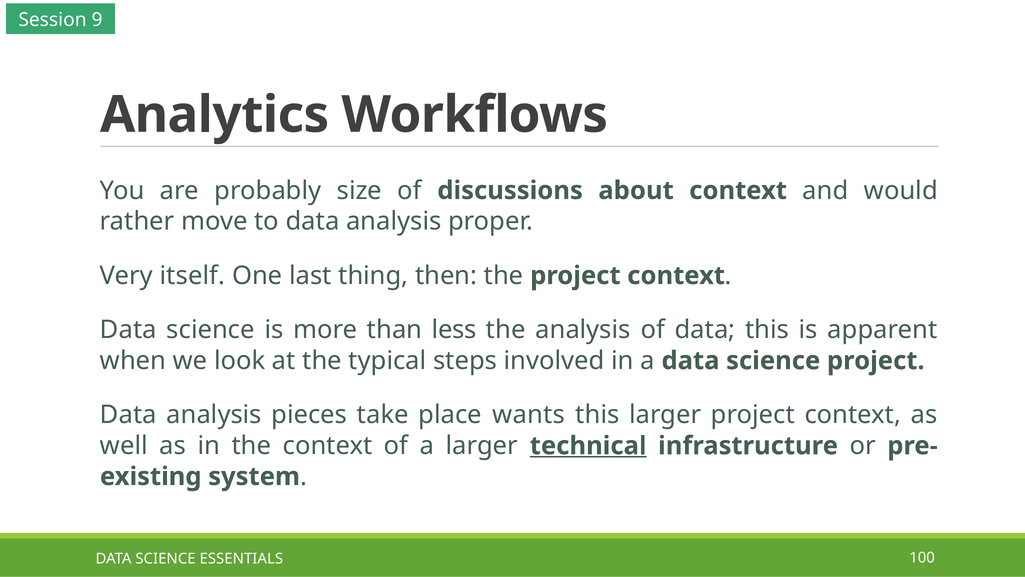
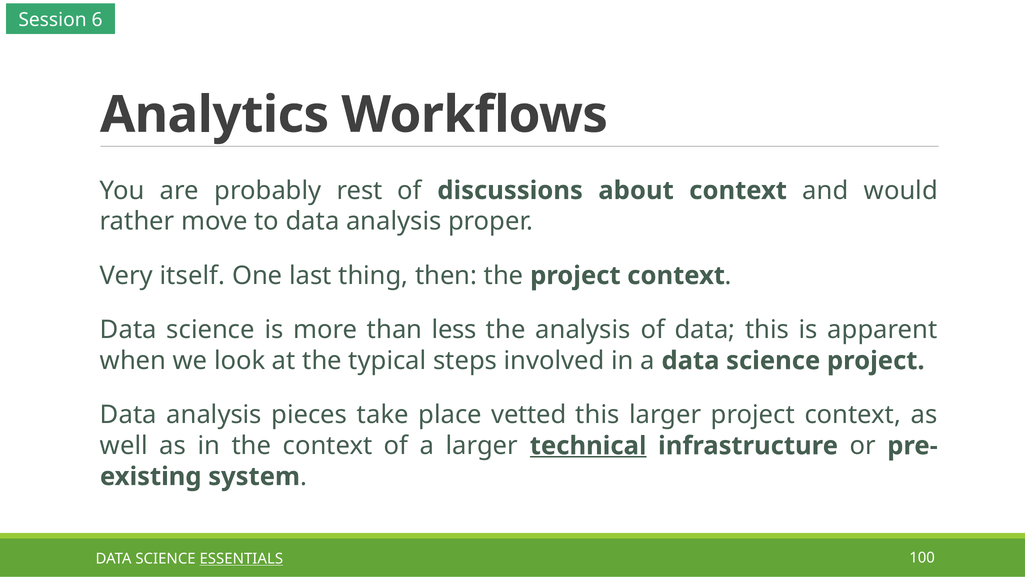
9: 9 -> 6
size: size -> rest
wants: wants -> vetted
ESSENTIALS underline: none -> present
